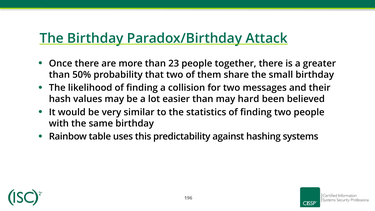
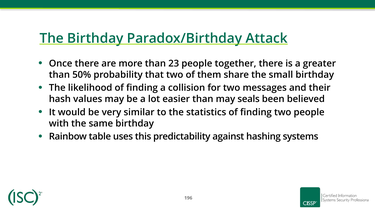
hard: hard -> seals
